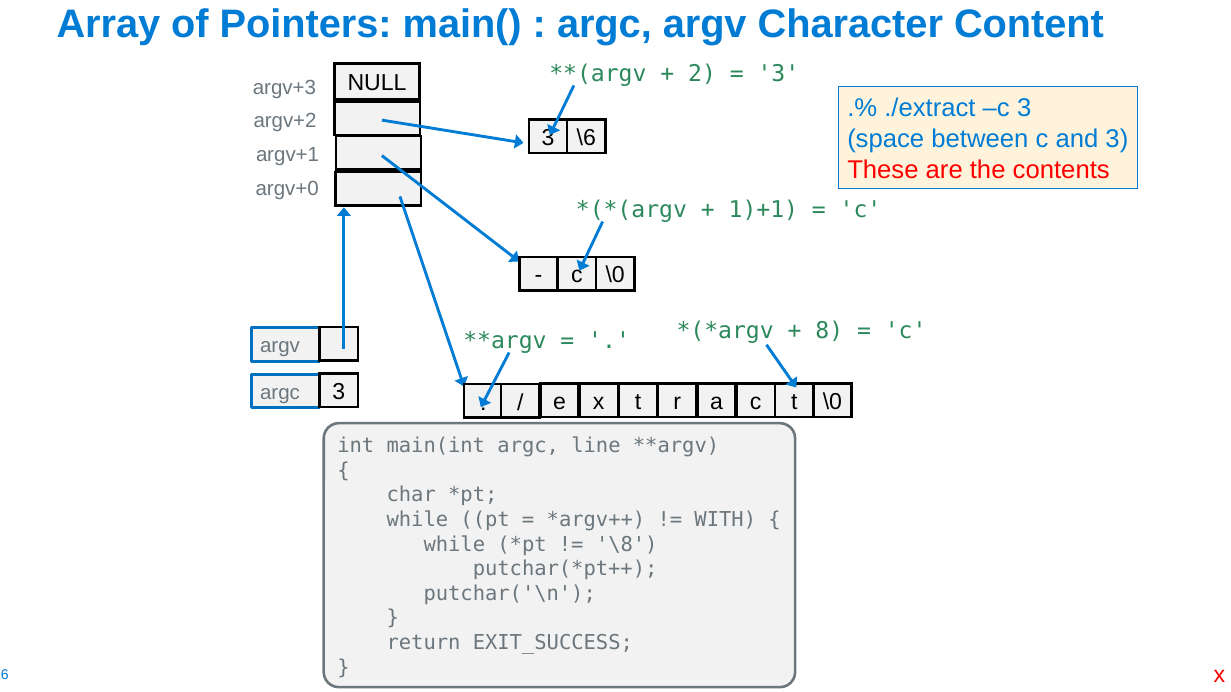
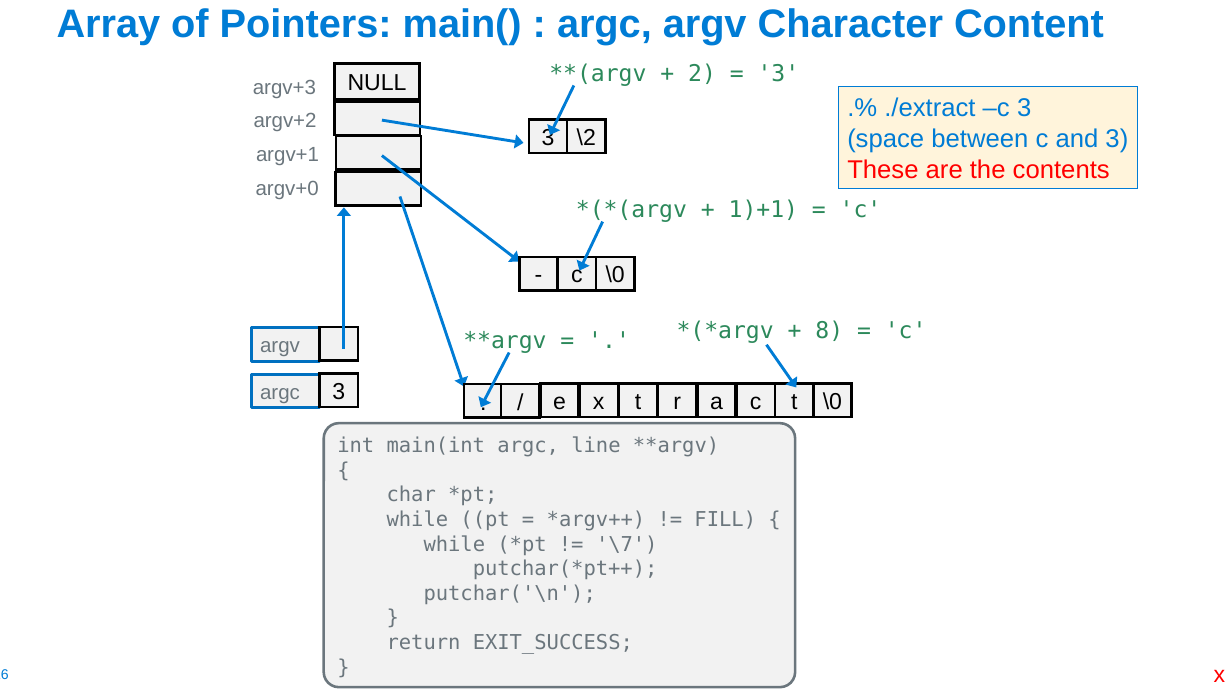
\6: \6 -> \2
WITH: WITH -> FILL
\8: \8 -> \7
